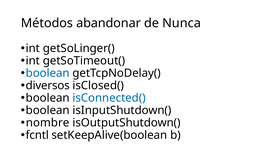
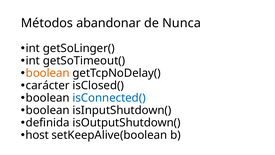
boolean at (48, 73) colour: blue -> orange
diversos: diversos -> carácter
nombre: nombre -> definida
fcntl: fcntl -> host
